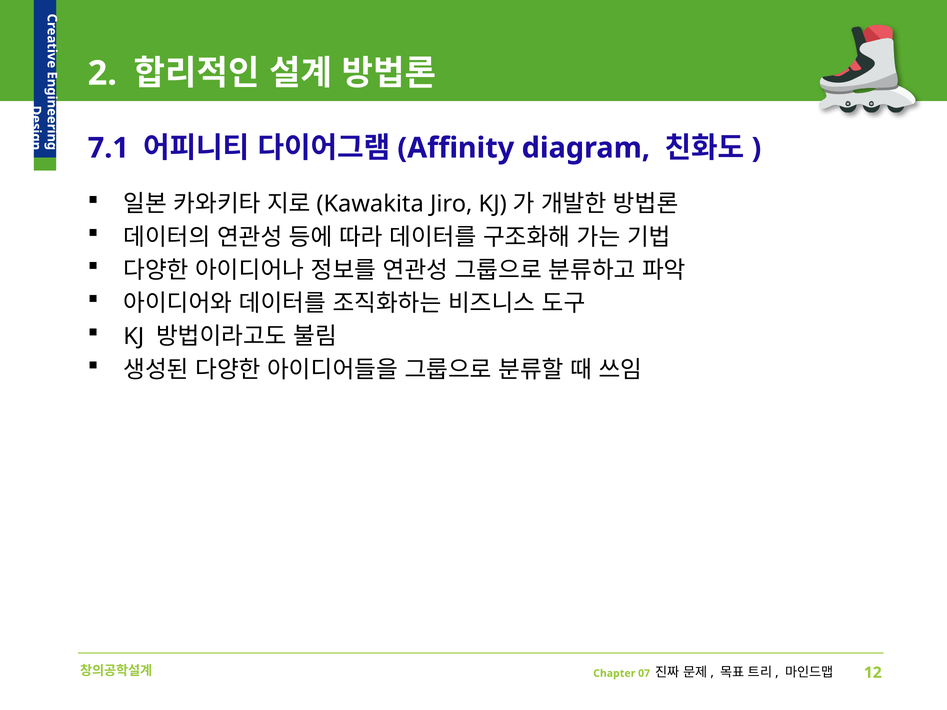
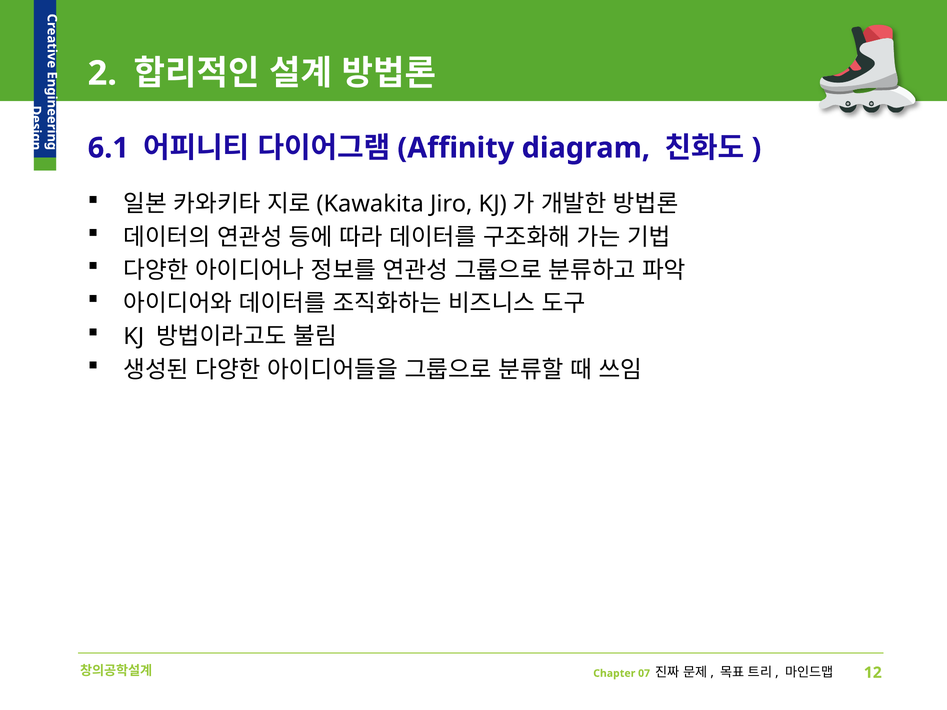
7.1: 7.1 -> 6.1
